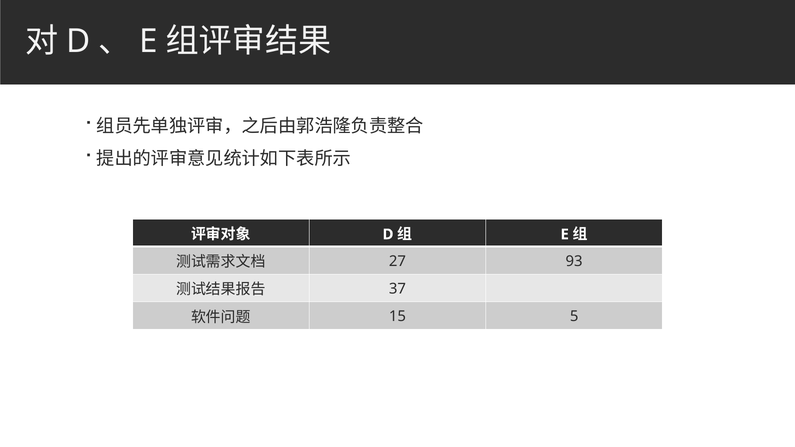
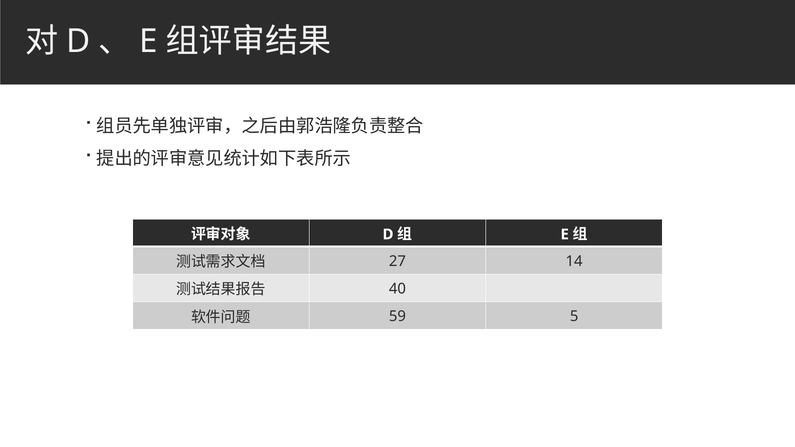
93: 93 -> 14
37: 37 -> 40
15: 15 -> 59
